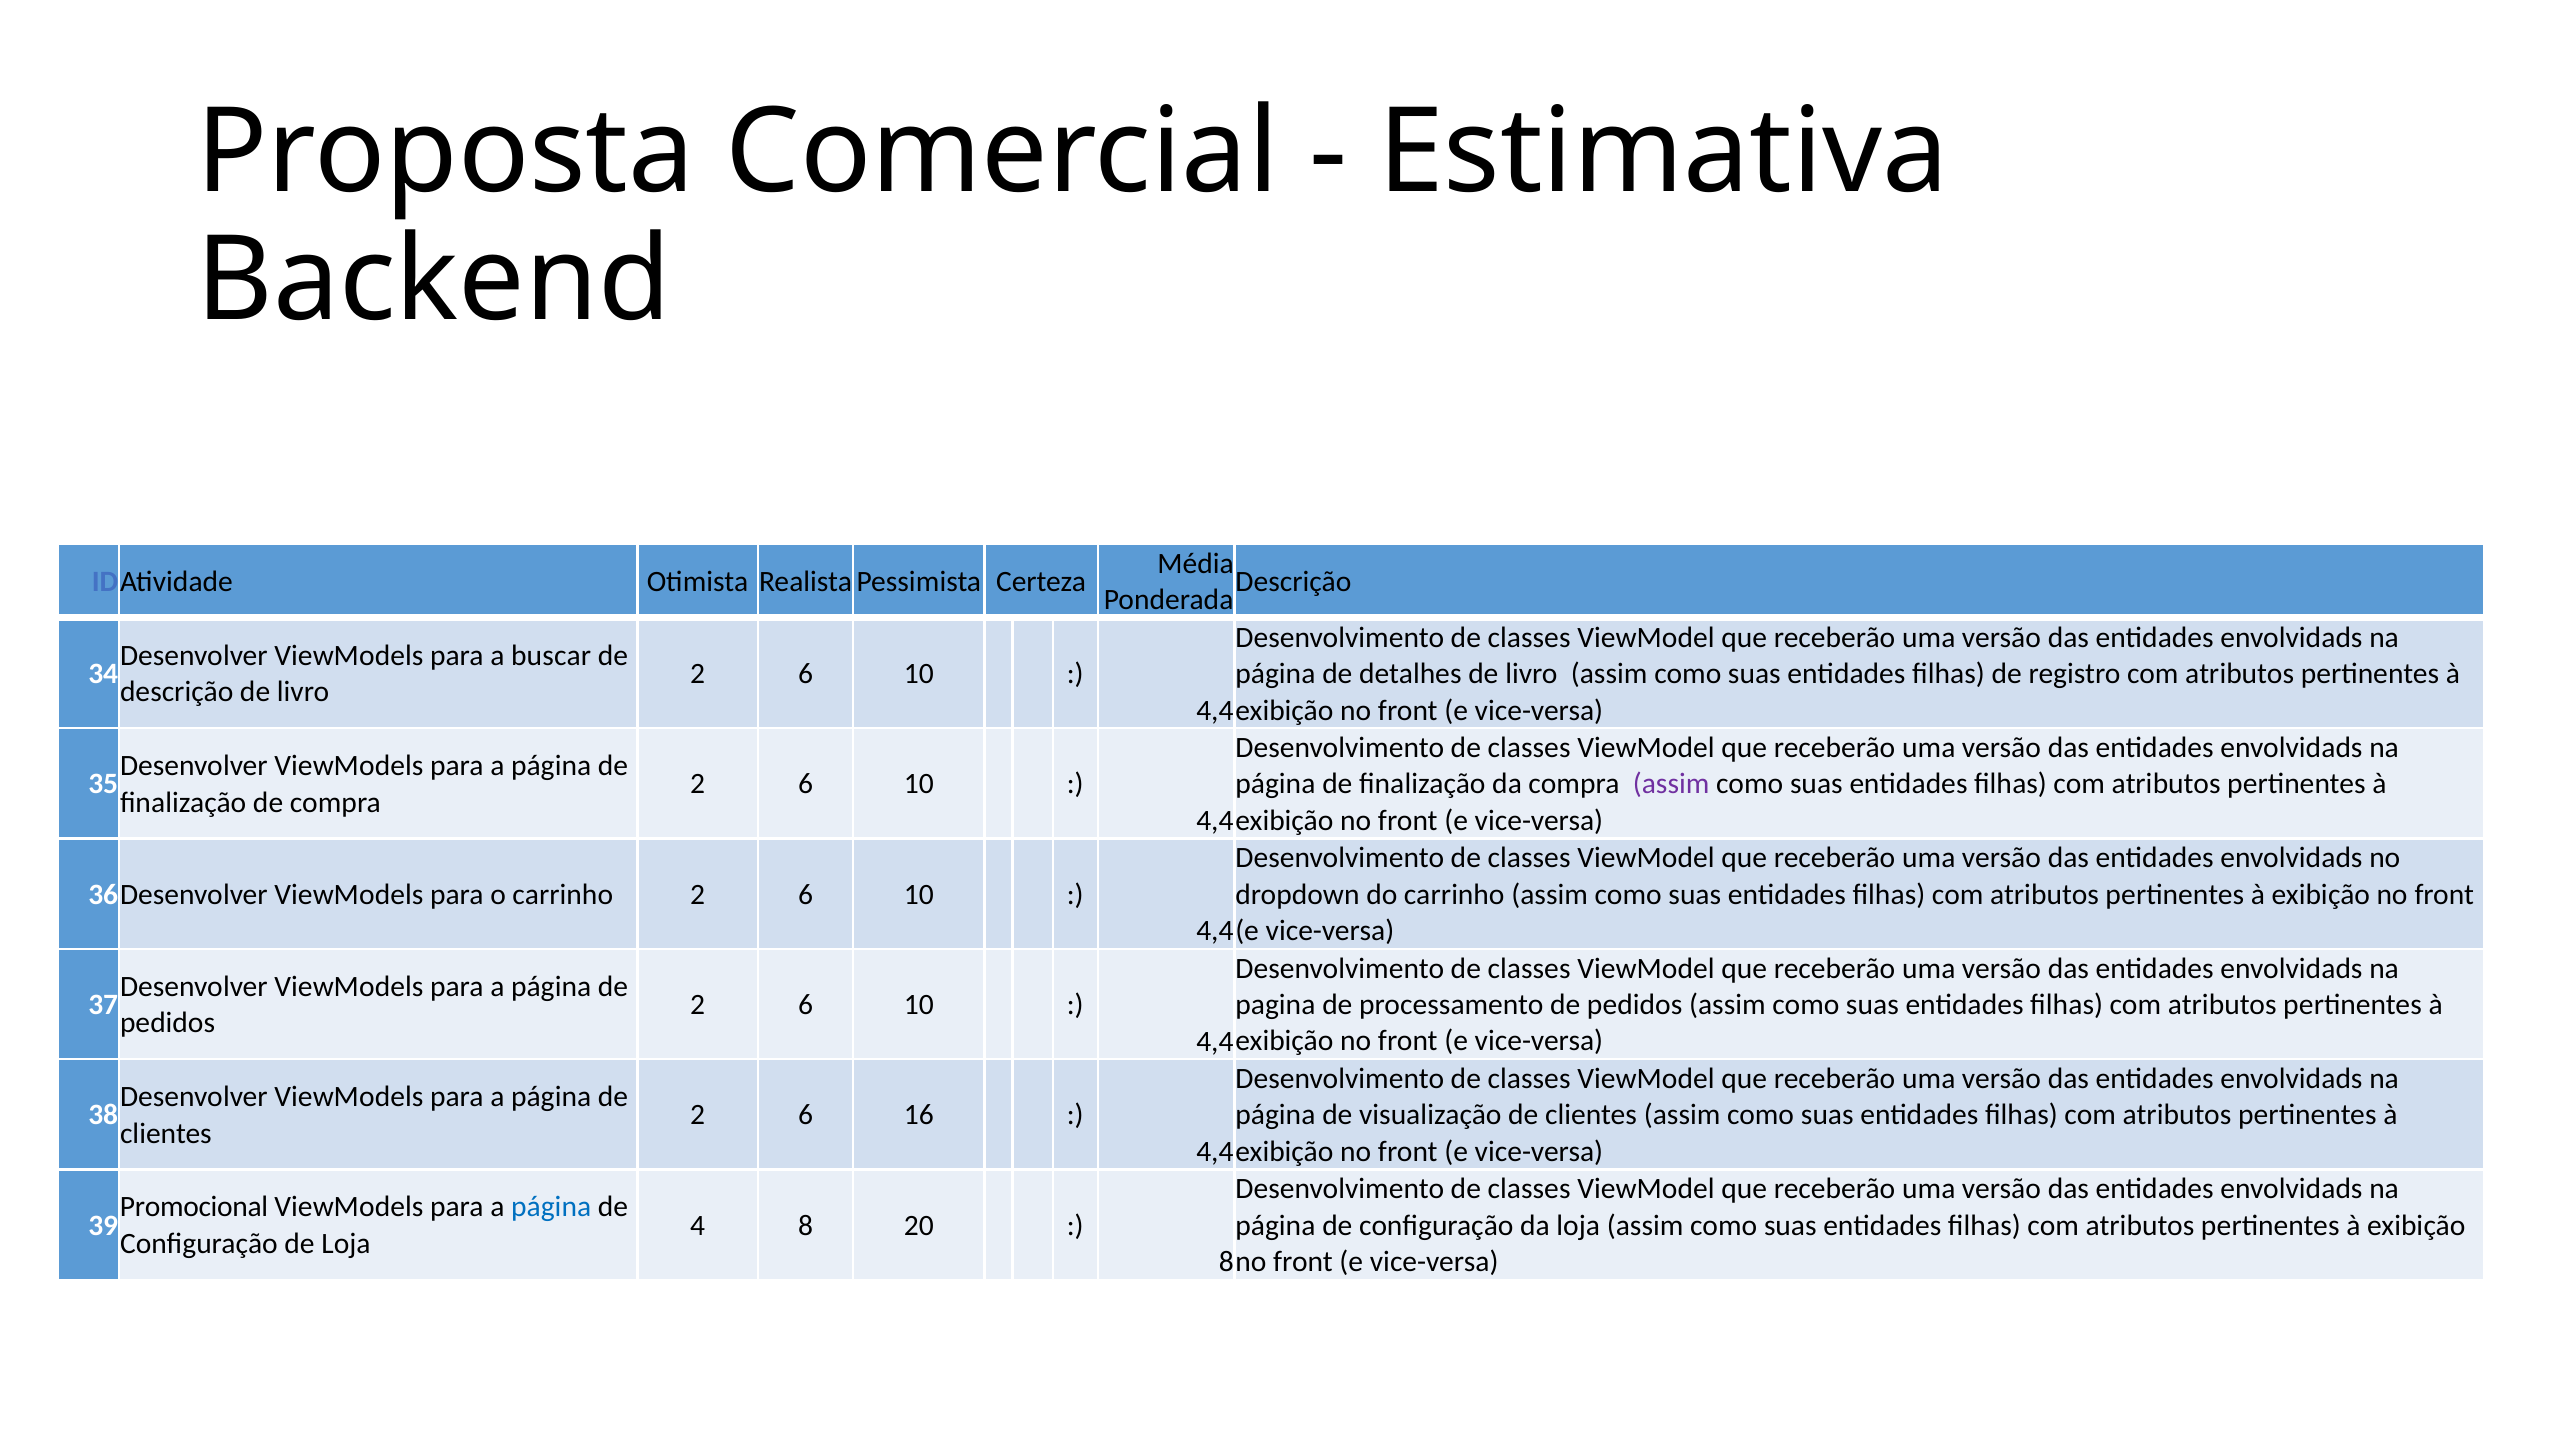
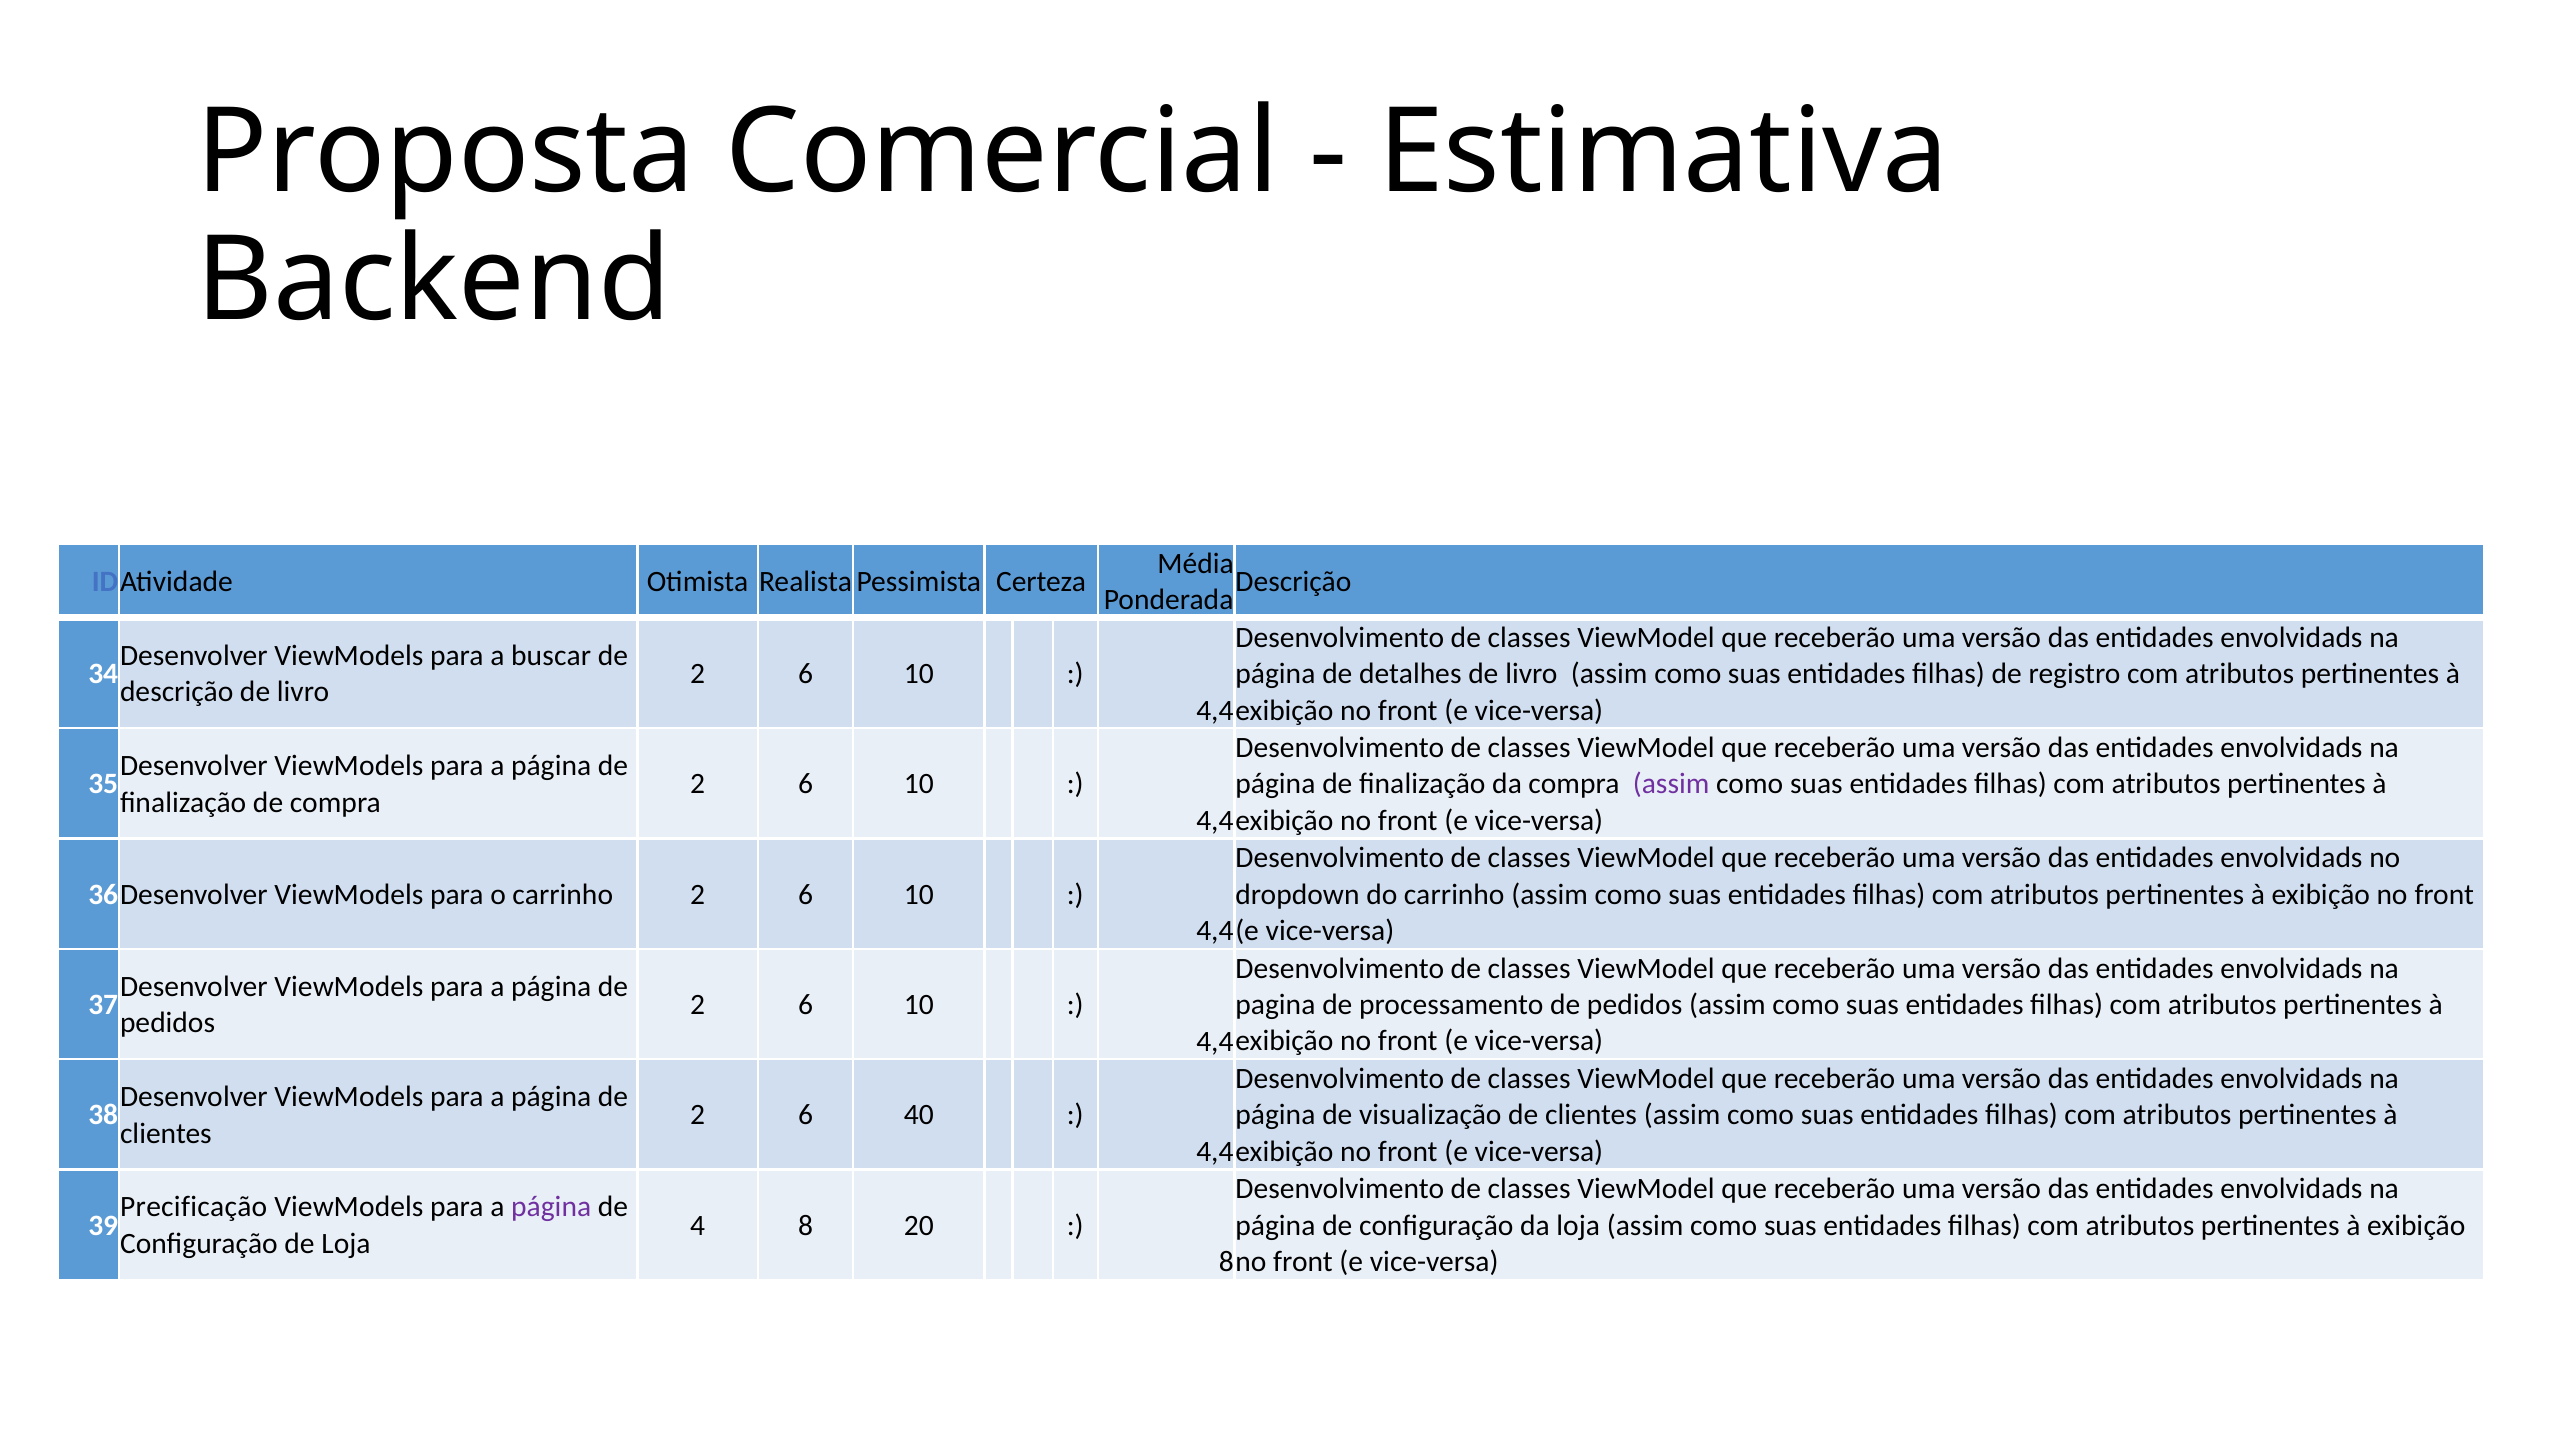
16: 16 -> 40
Promocional: Promocional -> Precificação
página at (551, 1207) colour: blue -> purple
